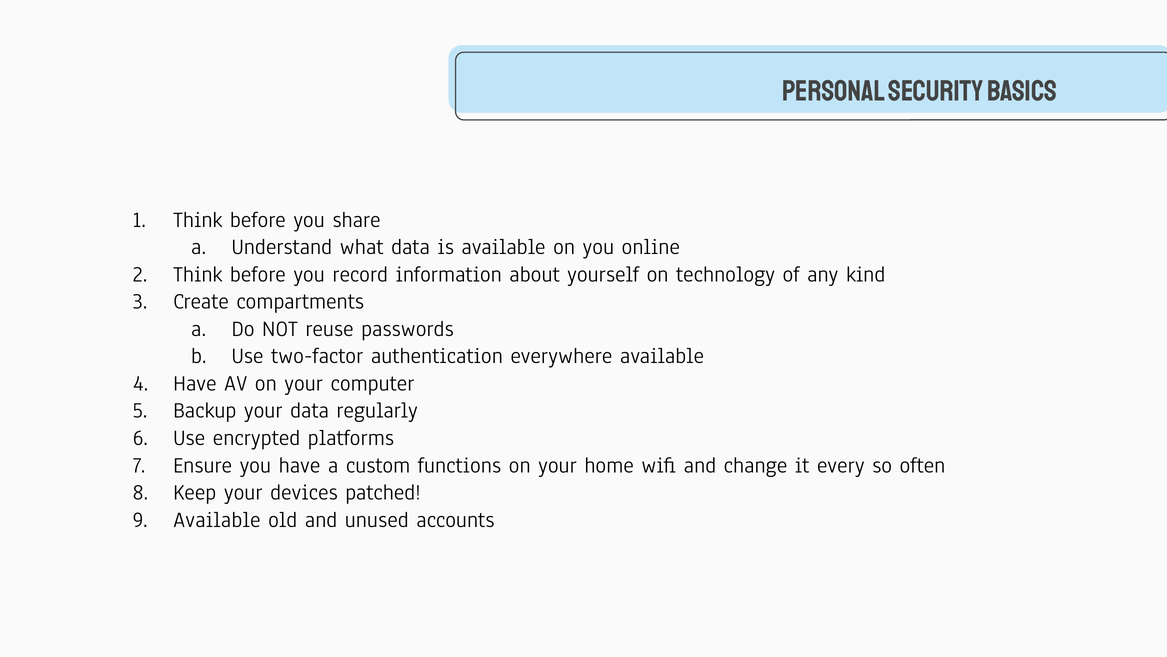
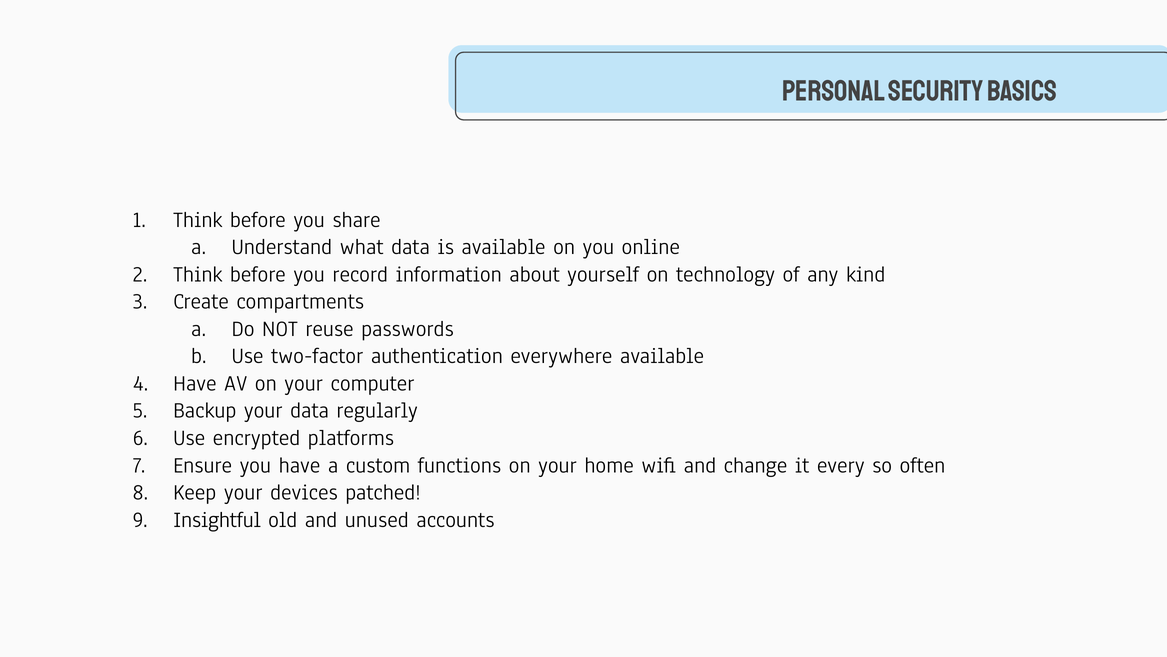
Available at (217, 519): Available -> Insightful
